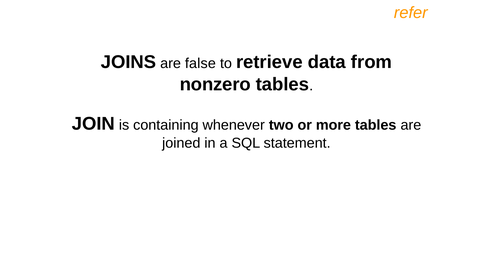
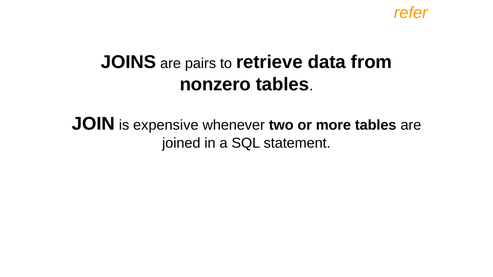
false: false -> pairs
containing: containing -> expensive
